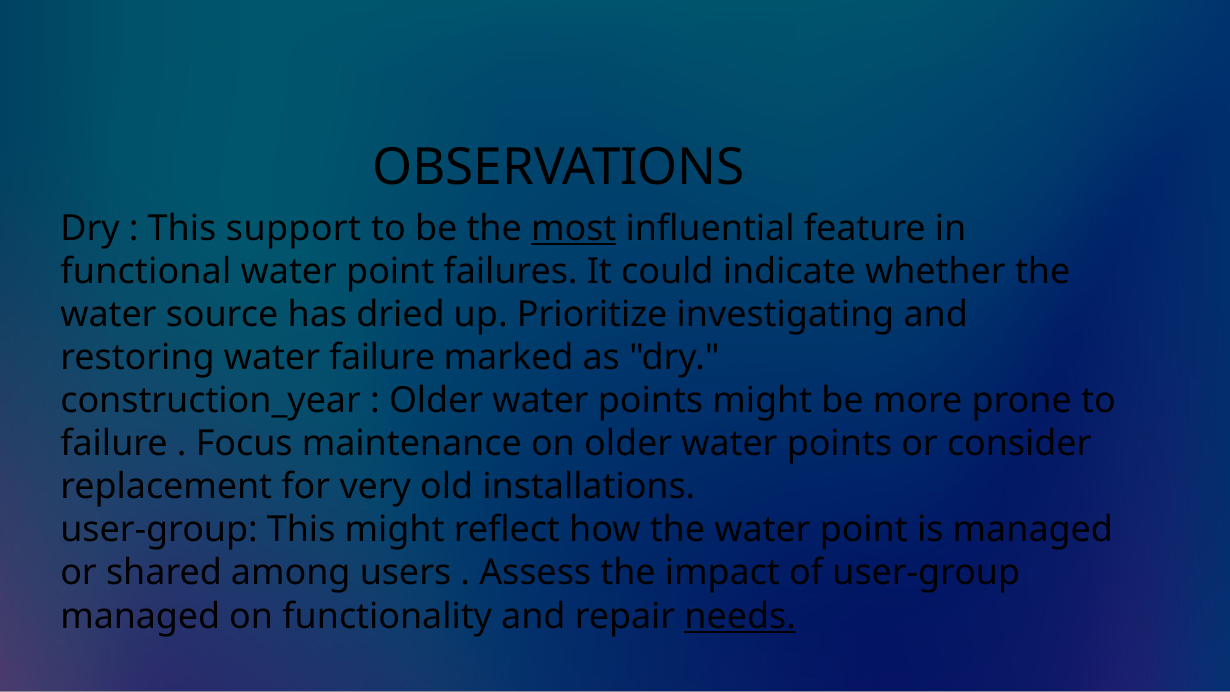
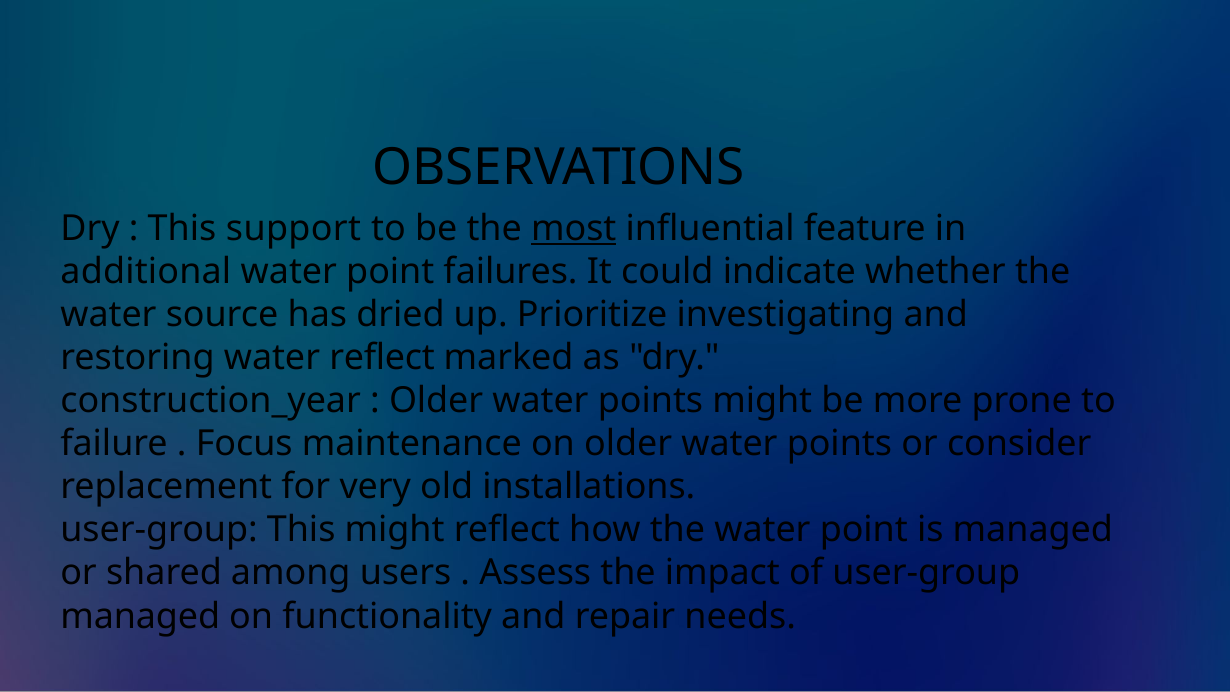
functional: functional -> additional
water failure: failure -> reflect
needs underline: present -> none
